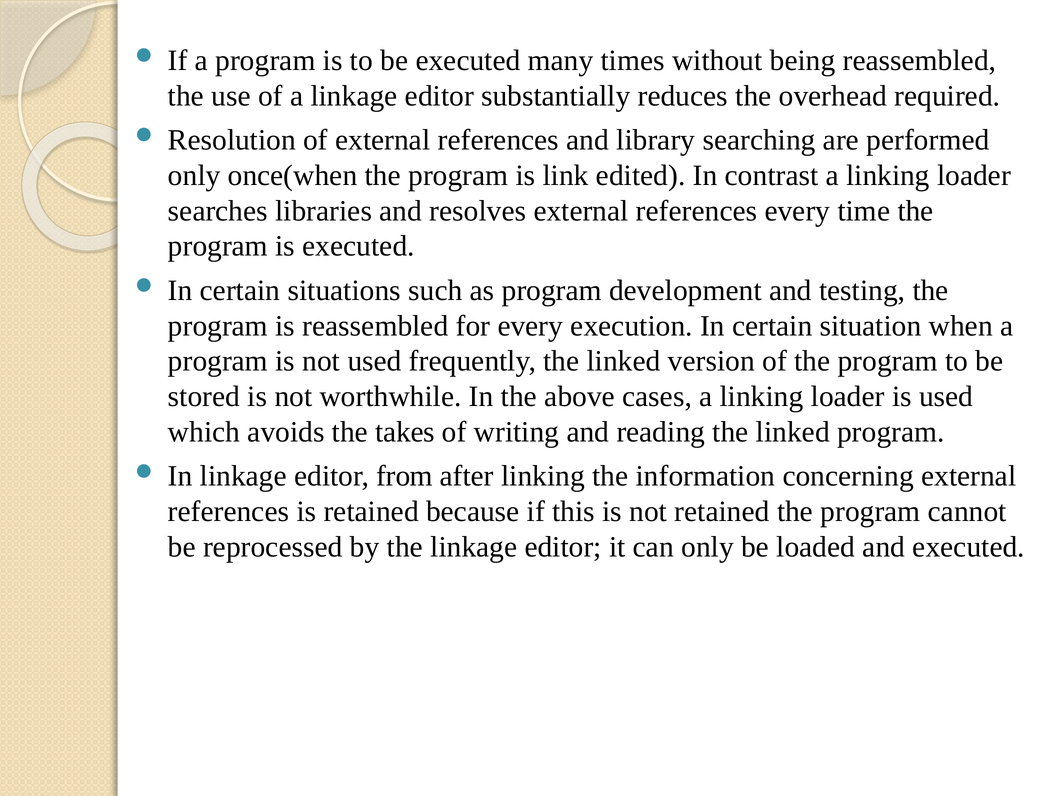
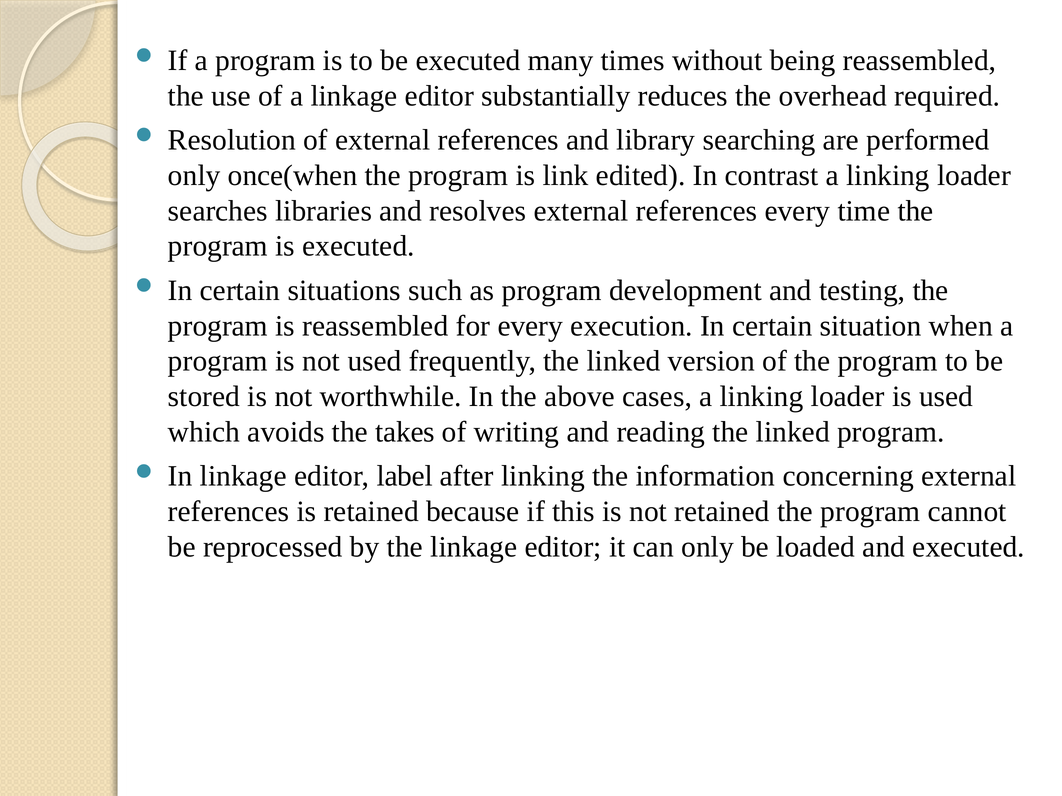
from: from -> label
